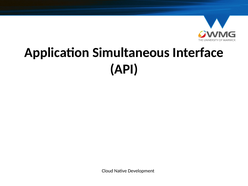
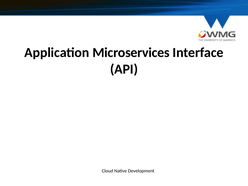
Simultaneous: Simultaneous -> Microservices
